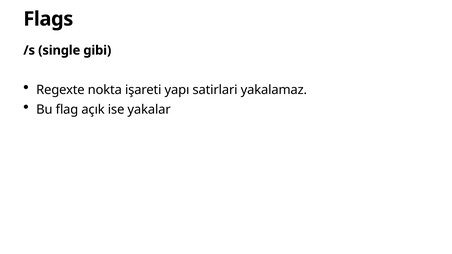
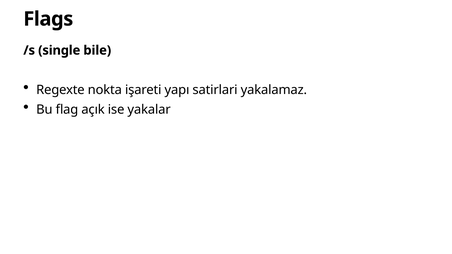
gibi: gibi -> bile
